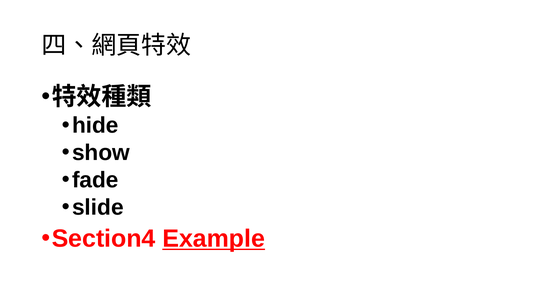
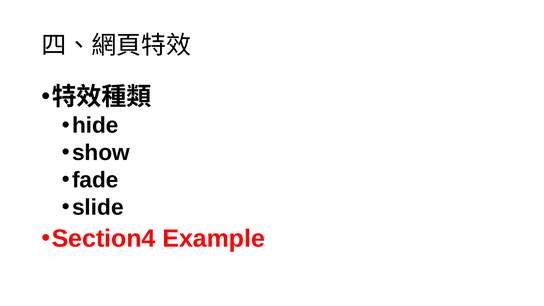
Example underline: present -> none
